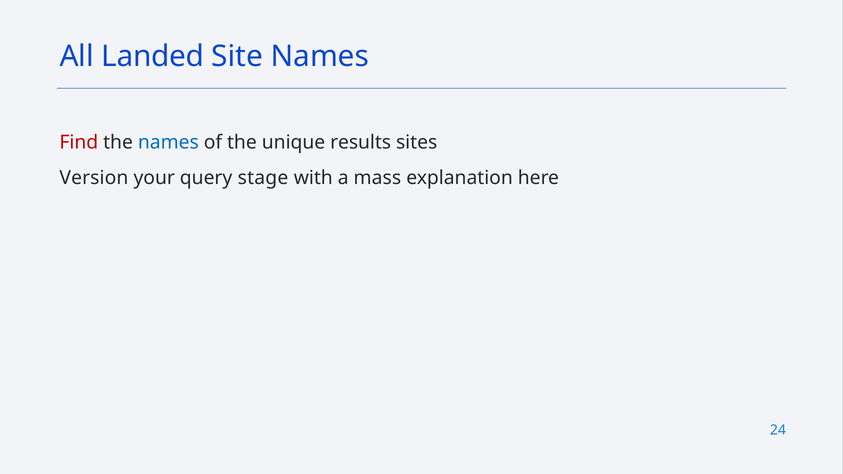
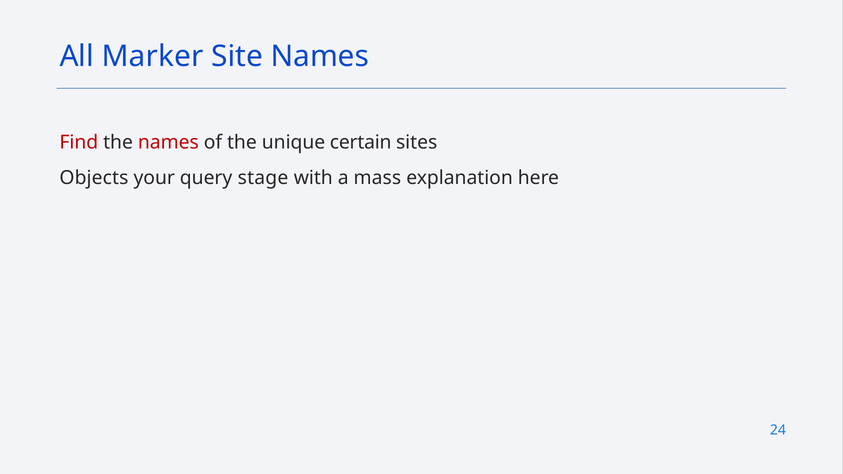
Landed: Landed -> Marker
names at (168, 142) colour: blue -> red
results: results -> certain
Version: Version -> Objects
